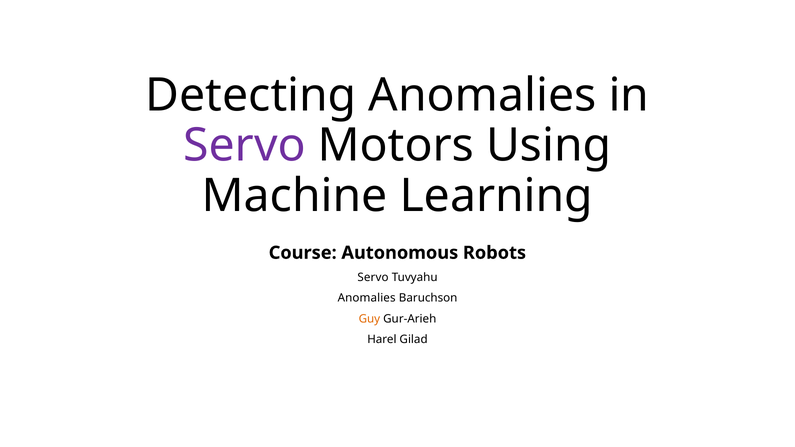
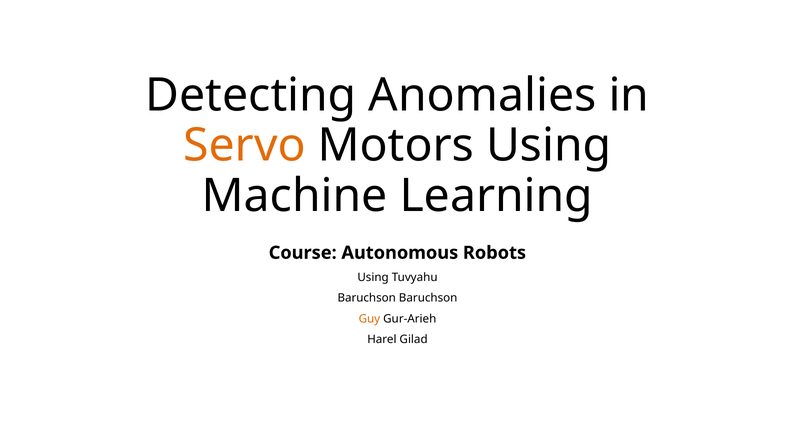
Servo at (245, 146) colour: purple -> orange
Servo at (373, 277): Servo -> Using
Anomalies at (367, 298): Anomalies -> Baruchson
